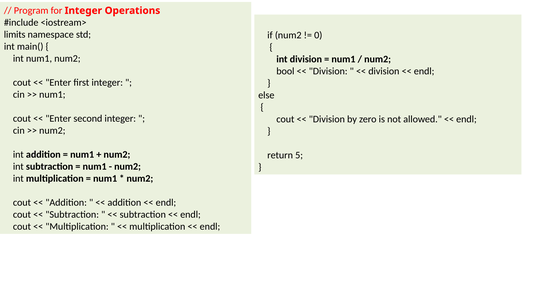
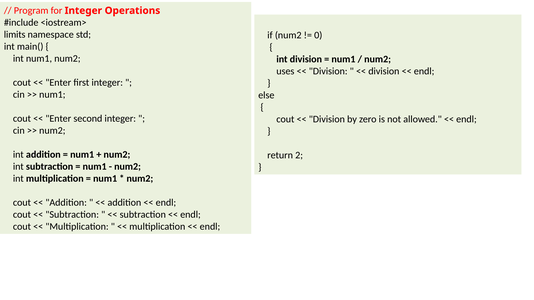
bool: bool -> uses
5: 5 -> 2
